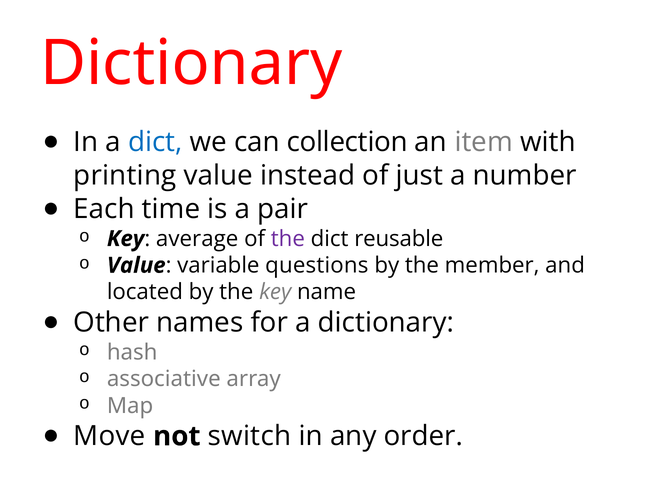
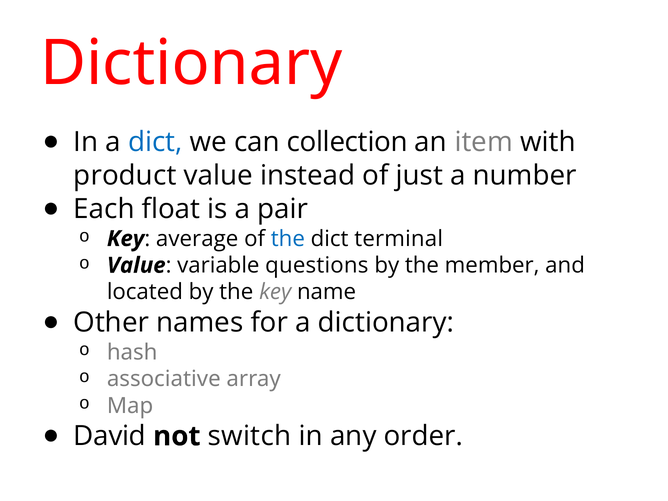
printing: printing -> product
time: time -> float
the at (288, 239) colour: purple -> blue
reusable: reusable -> terminal
Move: Move -> David
